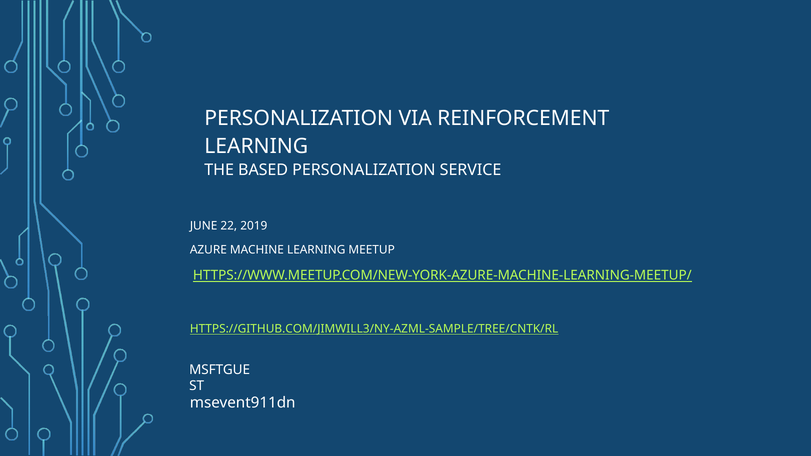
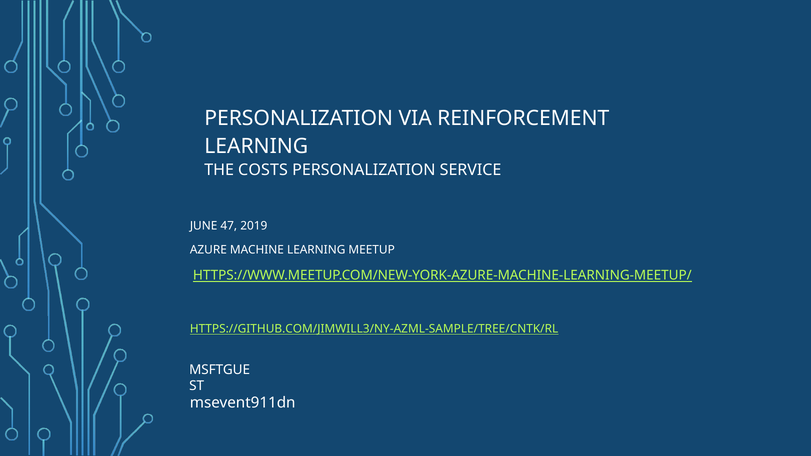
BASED: BASED -> COSTS
22: 22 -> 47
